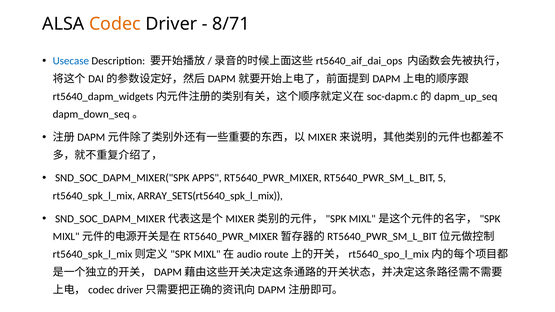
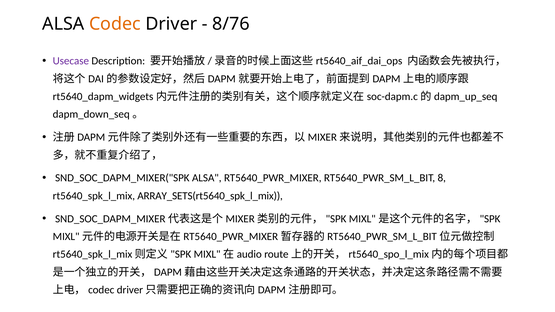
8/71: 8/71 -> 8/76
Usecase colour: blue -> purple
SND_SOC_DAPM_MIXER("SPK APPS: APPS -> ALSA
5: 5 -> 8
